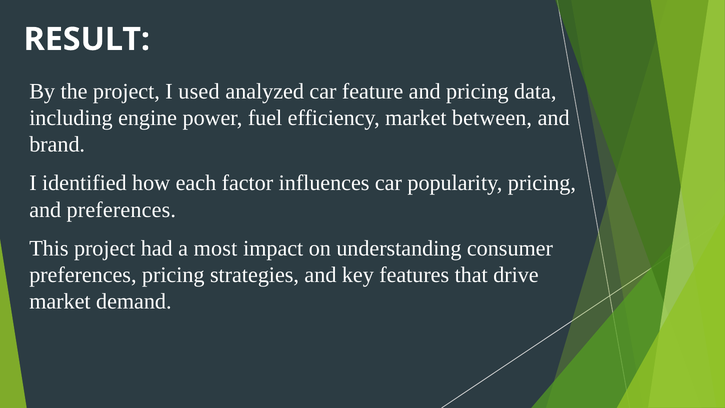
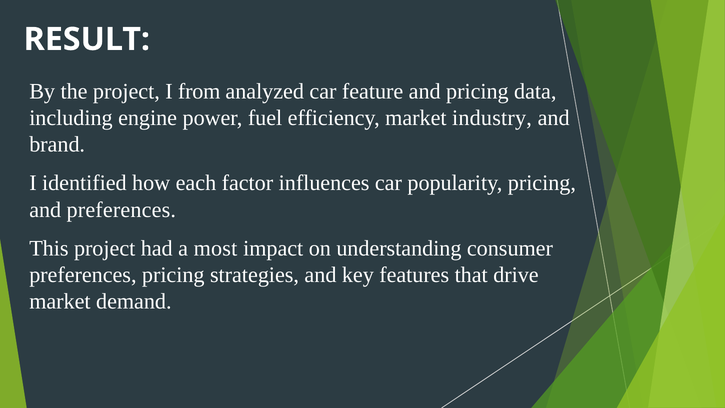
used: used -> from
between: between -> industry
